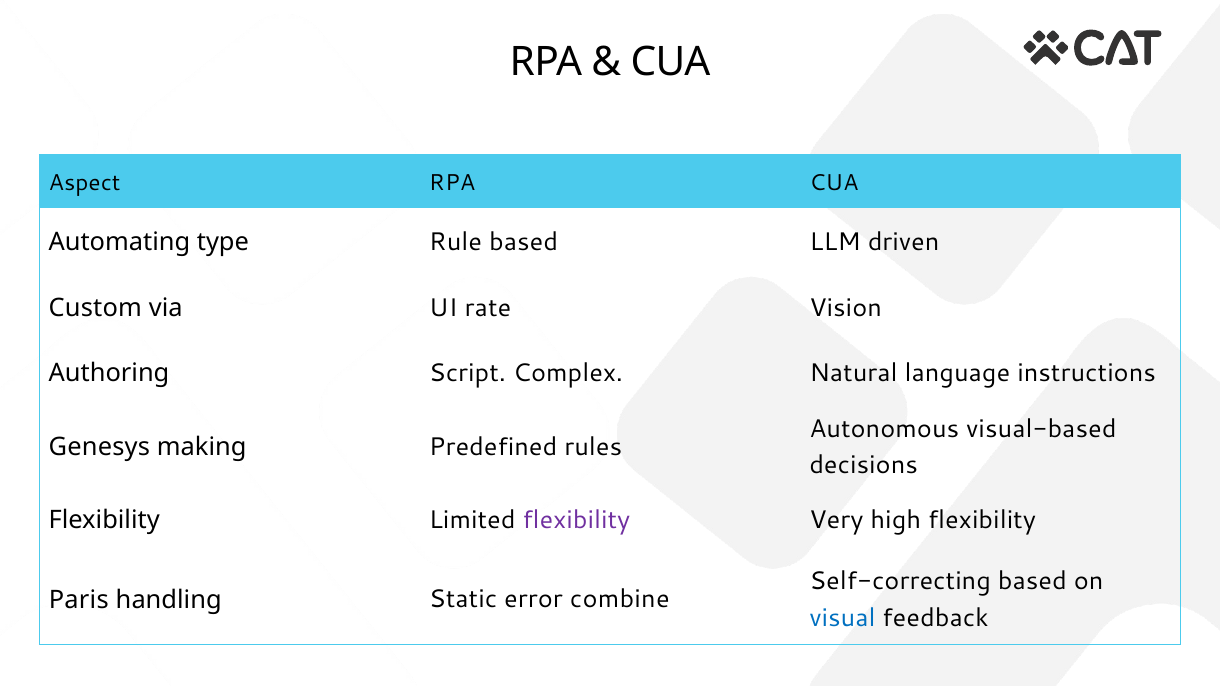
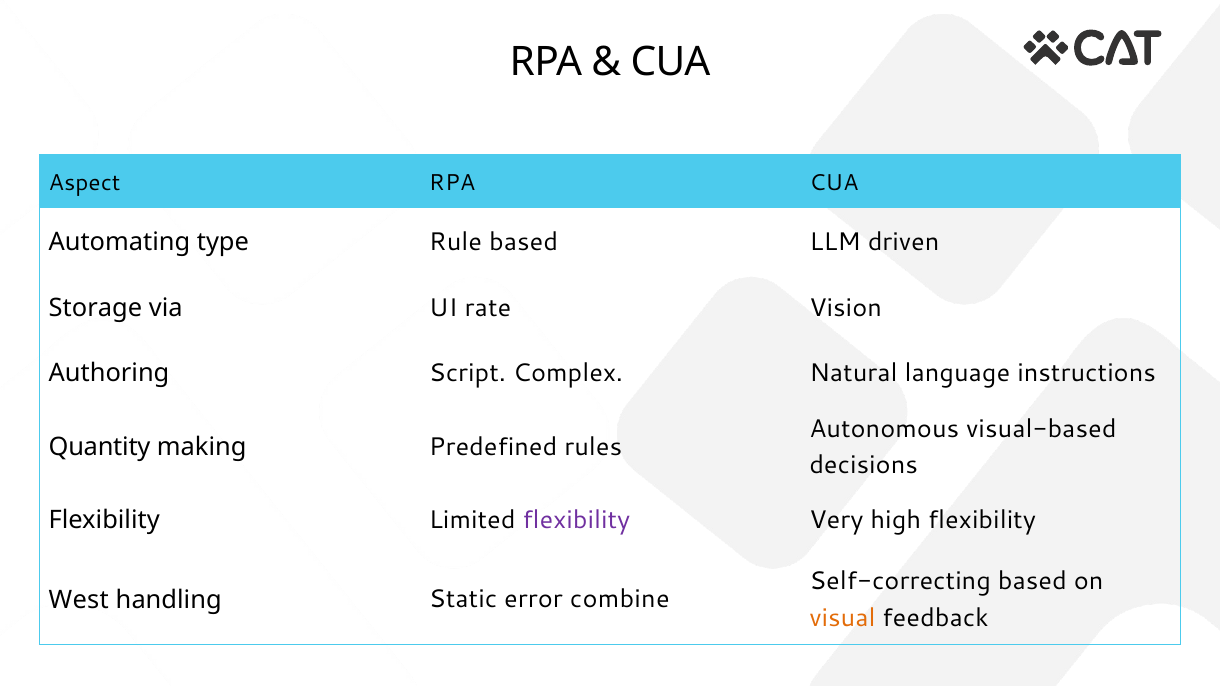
Custom: Custom -> Storage
Genesys: Genesys -> Quantity
Paris: Paris -> West
visual colour: blue -> orange
